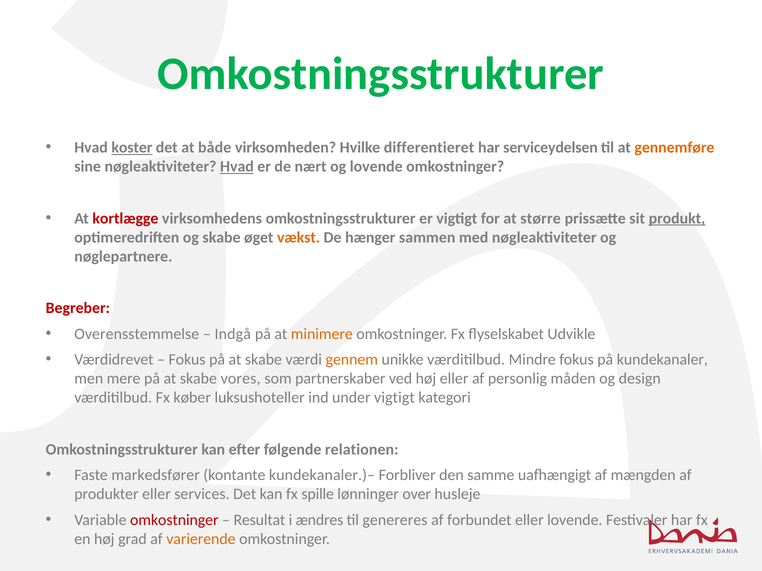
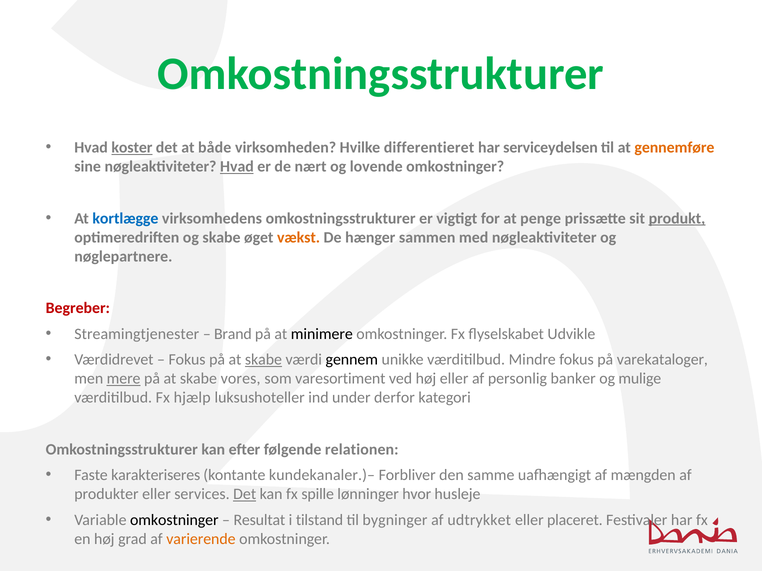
kortlægge colour: red -> blue
større: større -> penge
Overensstemmelse: Overensstemmelse -> Streamingtjenester
Indgå: Indgå -> Brand
minimere colour: orange -> black
skabe at (263, 360) underline: none -> present
gennem colour: orange -> black
kundekanaler: kundekanaler -> varekataloger
mere underline: none -> present
partnerskaber: partnerskaber -> varesortiment
måden: måden -> banker
design: design -> mulige
køber: køber -> hjælp
under vigtigt: vigtigt -> derfor
markedsfører: markedsfører -> karakteriseres
Det at (245, 495) underline: none -> present
over: over -> hvor
omkostninger at (174, 520) colour: red -> black
ændres: ændres -> tilstand
genereres: genereres -> bygninger
forbundet: forbundet -> udtrykket
eller lovende: lovende -> placeret
